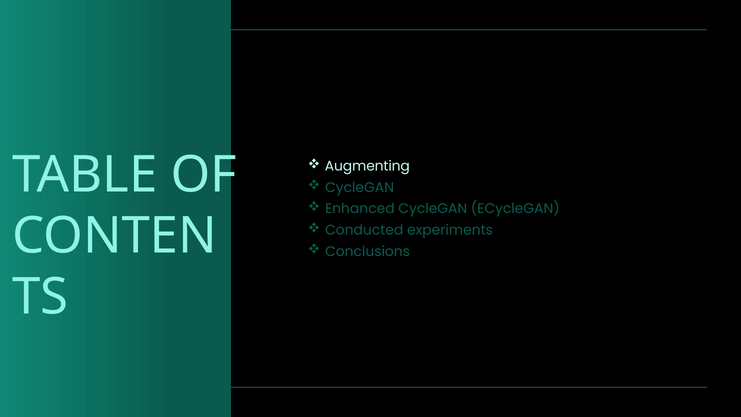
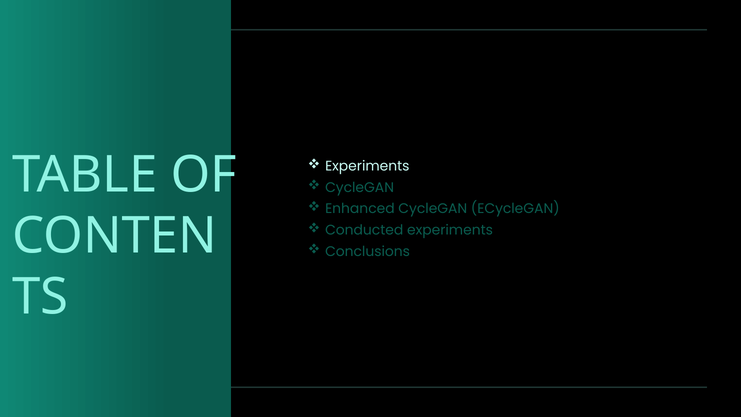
Augmenting at (367, 166): Augmenting -> Experiments
